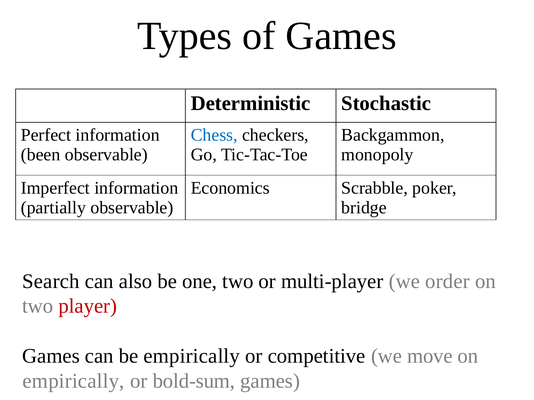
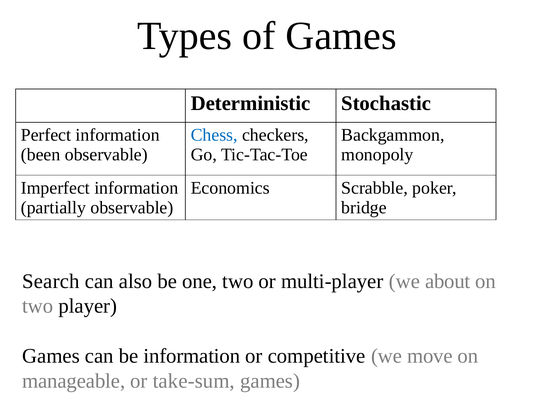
order: order -> about
player colour: red -> black
be empirically: empirically -> information
empirically at (74, 381): empirically -> manageable
bold-sum: bold-sum -> take-sum
